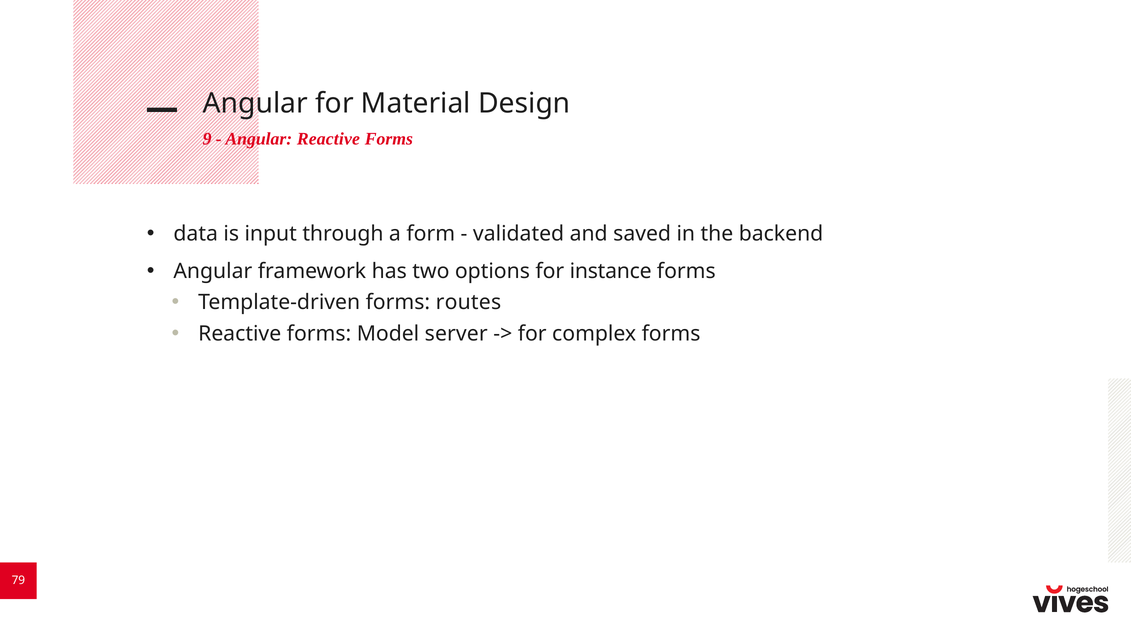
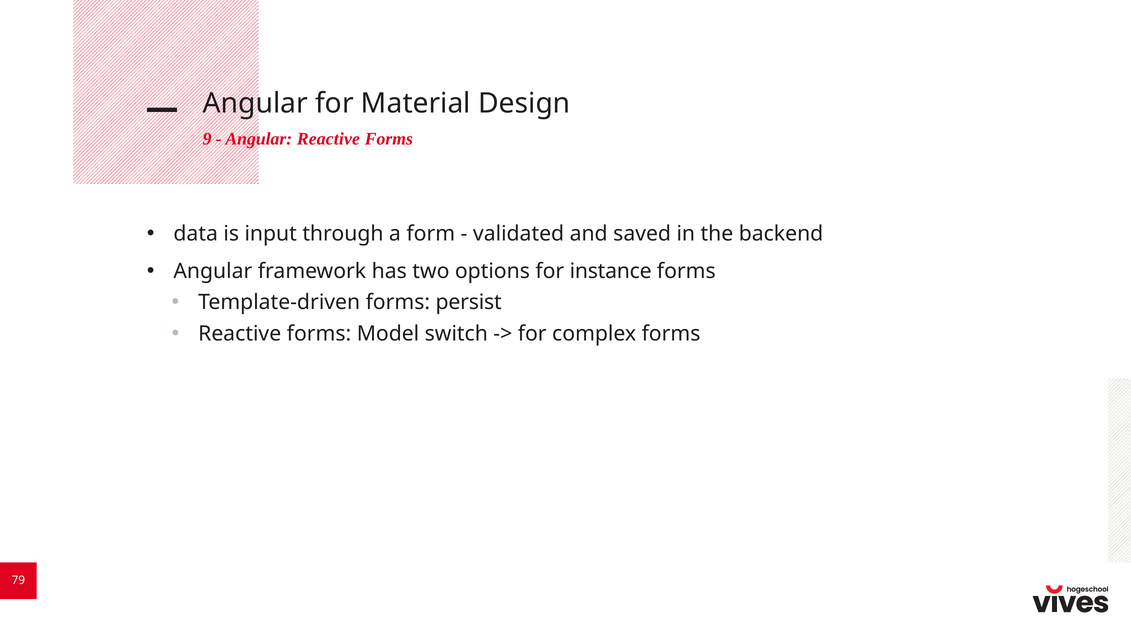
routes: routes -> persist
server: server -> switch
